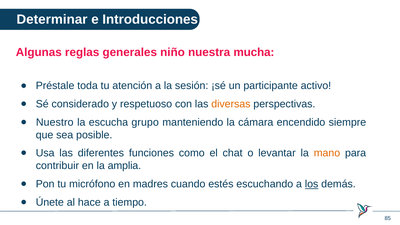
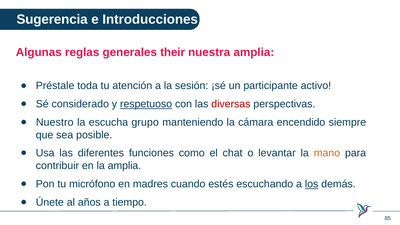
Determinar: Determinar -> Sugerencia
niño: niño -> their
nuestra mucha: mucha -> amplia
respetuoso underline: none -> present
diversas colour: orange -> red
hace: hace -> años
